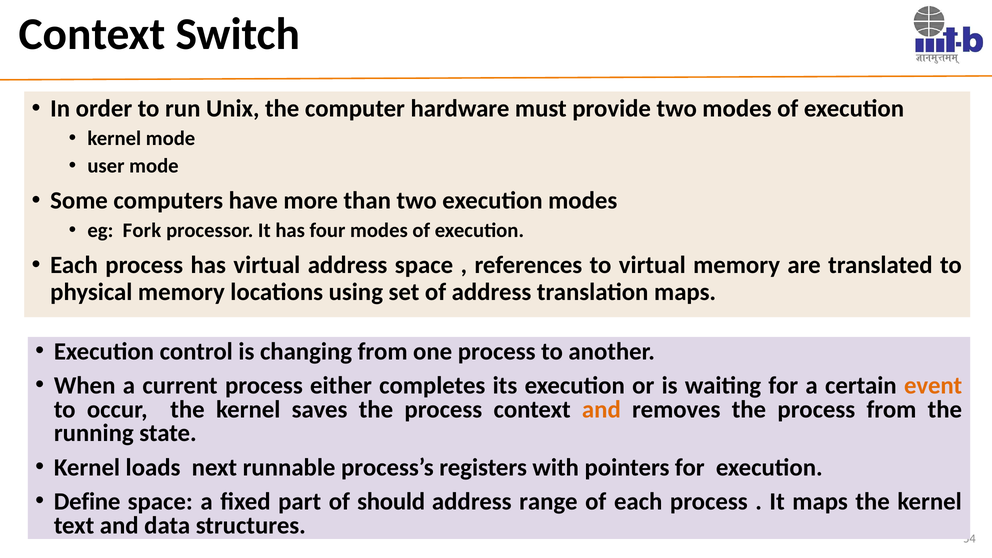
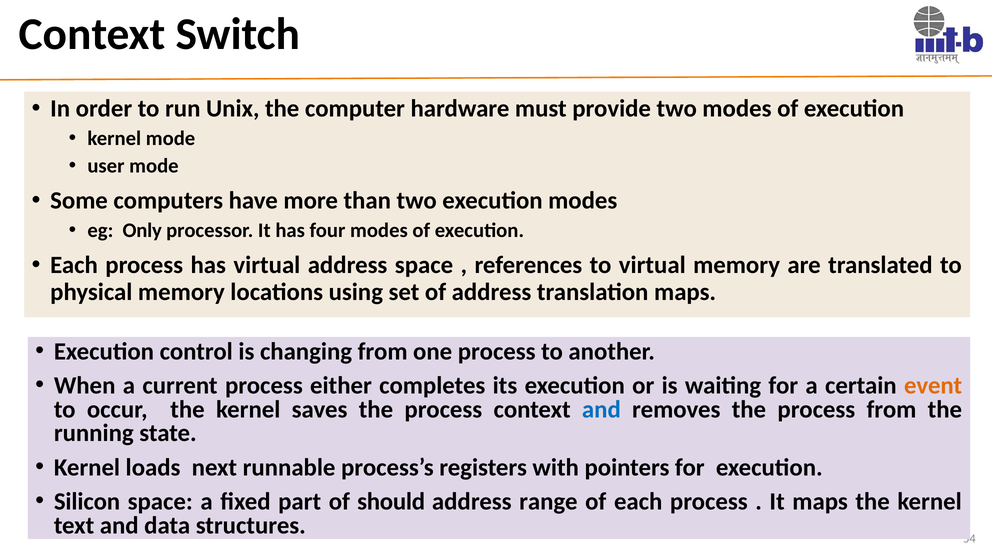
Fork: Fork -> Only
and at (601, 409) colour: orange -> blue
Define: Define -> Silicon
